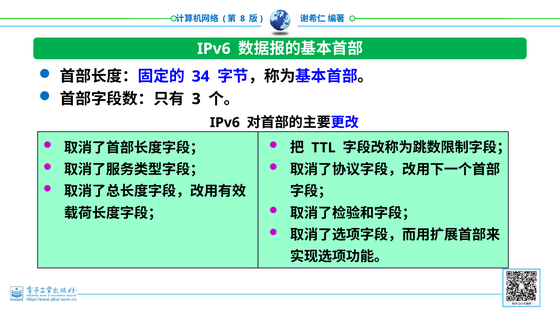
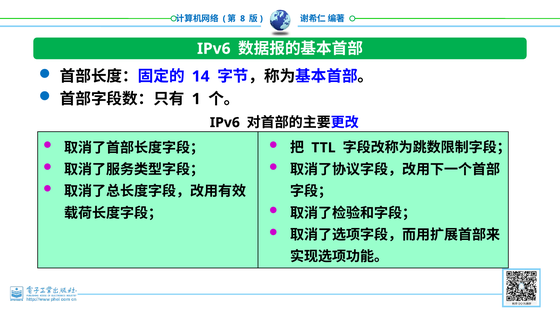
34: 34 -> 14
3: 3 -> 1
